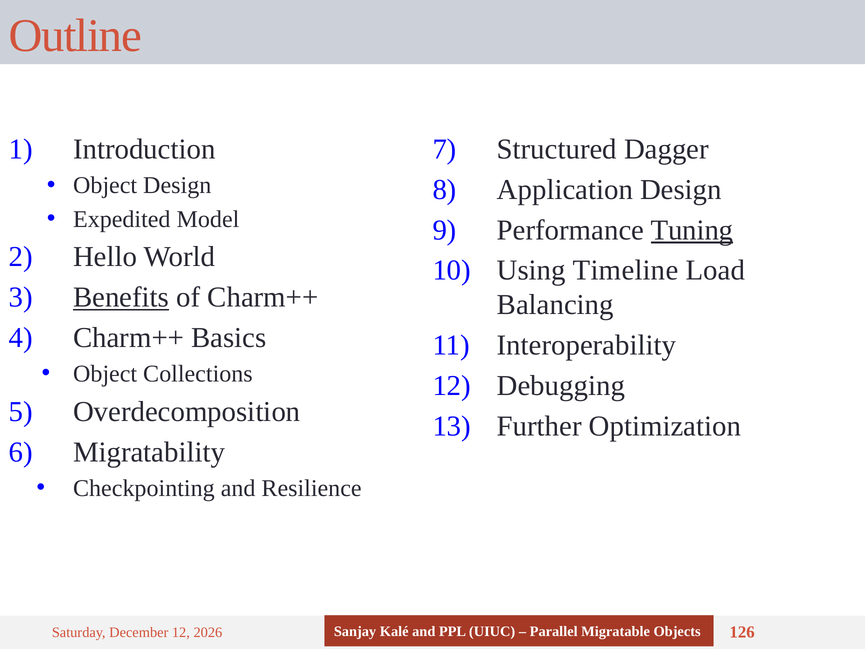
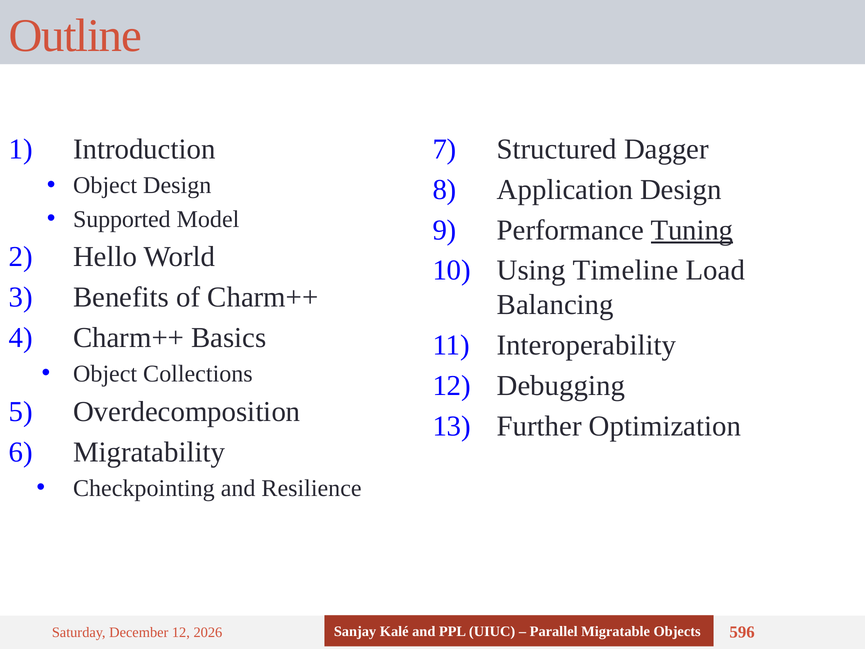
Expedited: Expedited -> Supported
Benefits underline: present -> none
126: 126 -> 596
